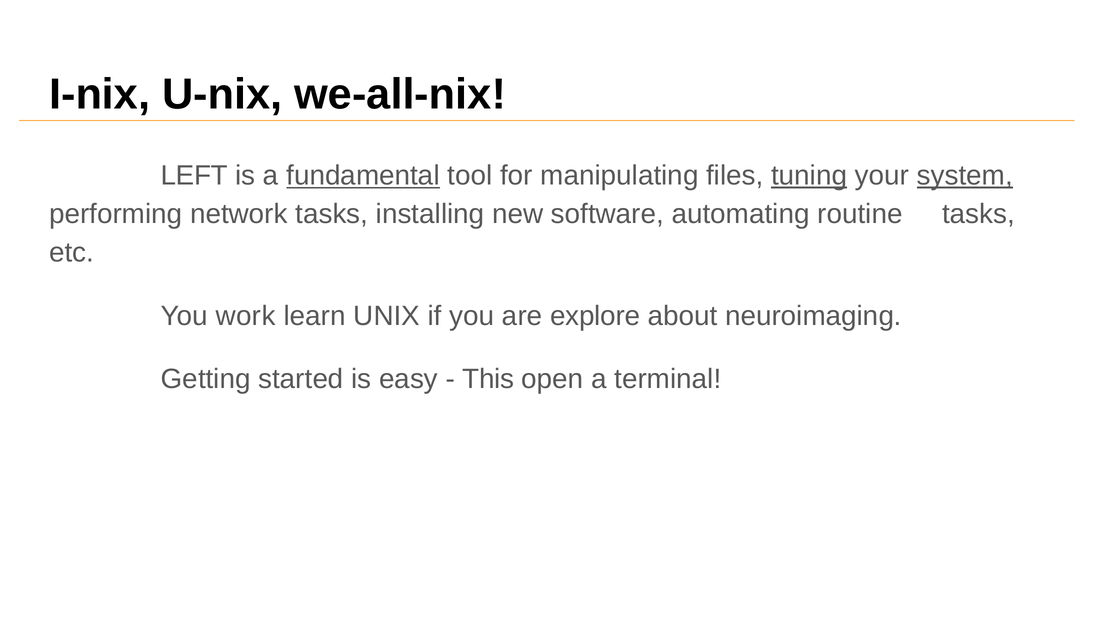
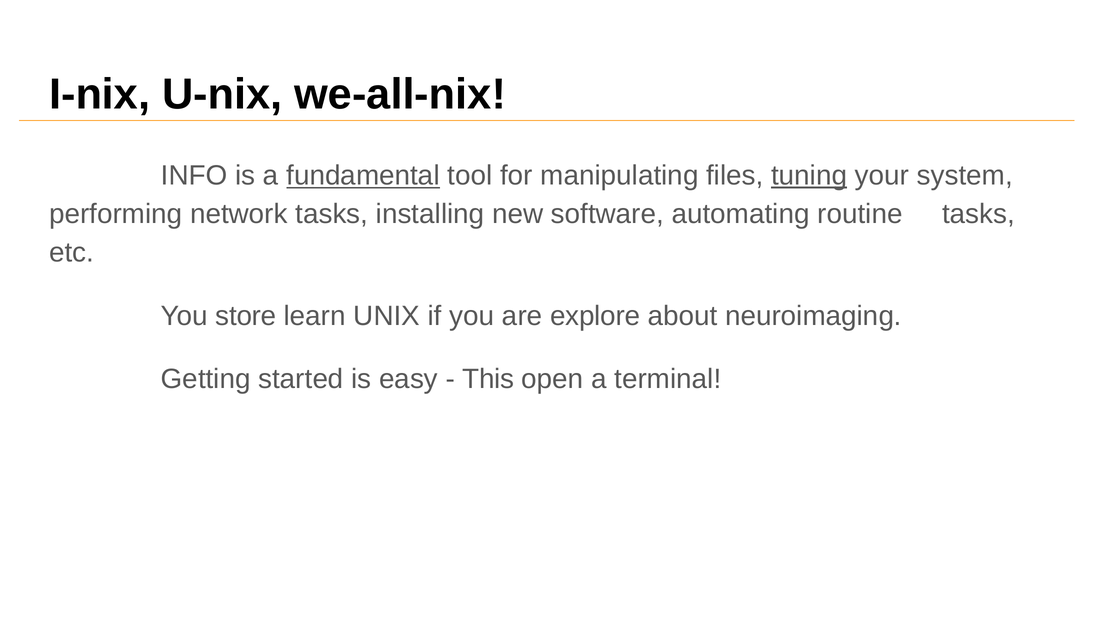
LEFT: LEFT -> INFO
system underline: present -> none
work: work -> store
